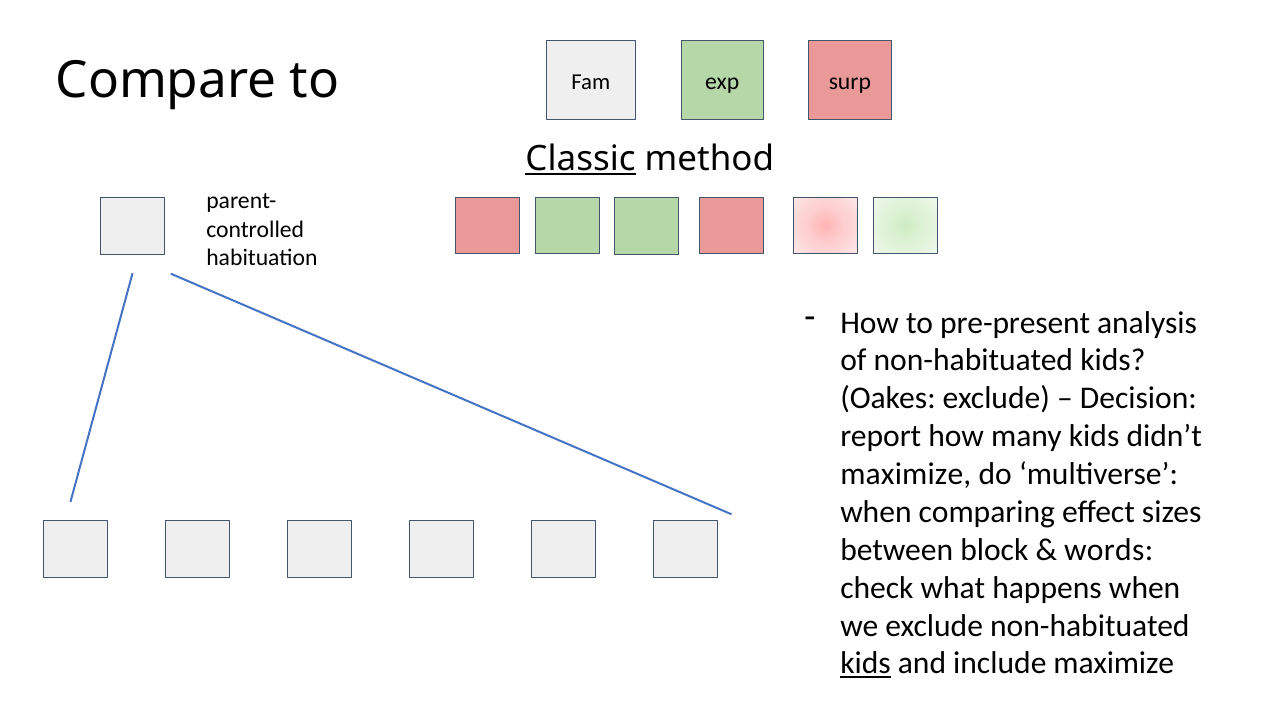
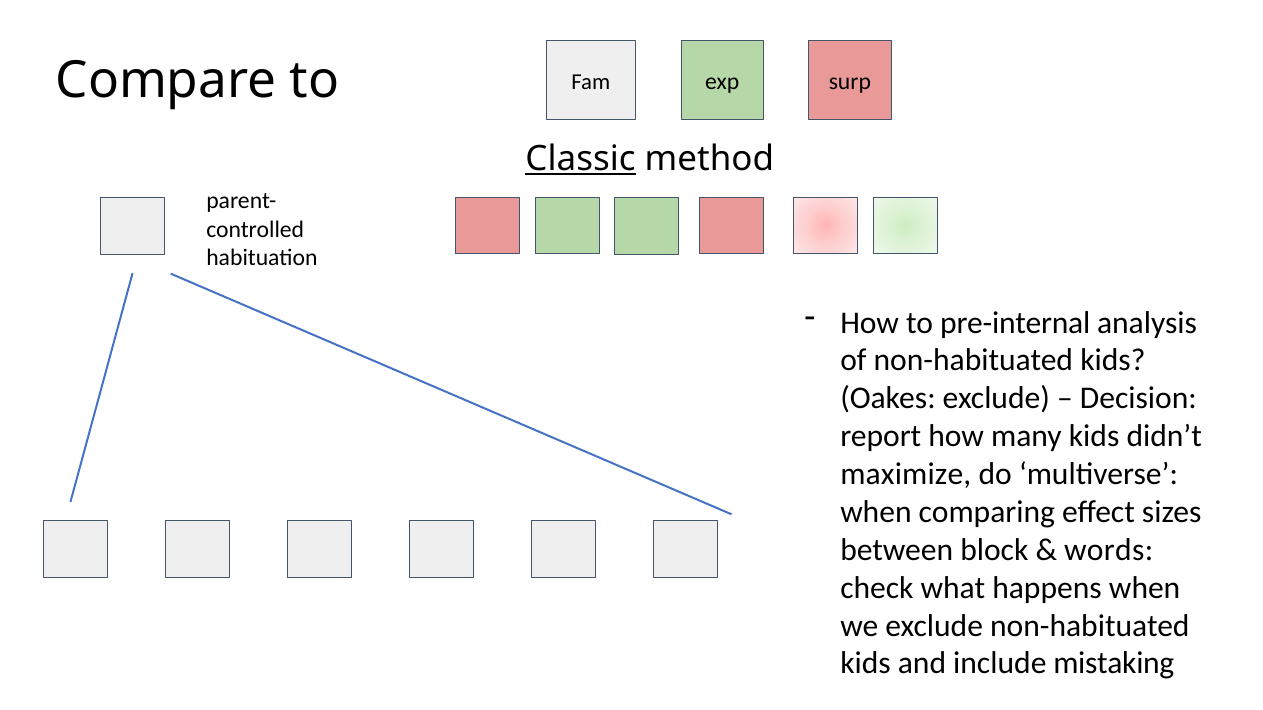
pre-present: pre-present -> pre-internal
kids at (865, 664) underline: present -> none
include maximize: maximize -> mistaking
